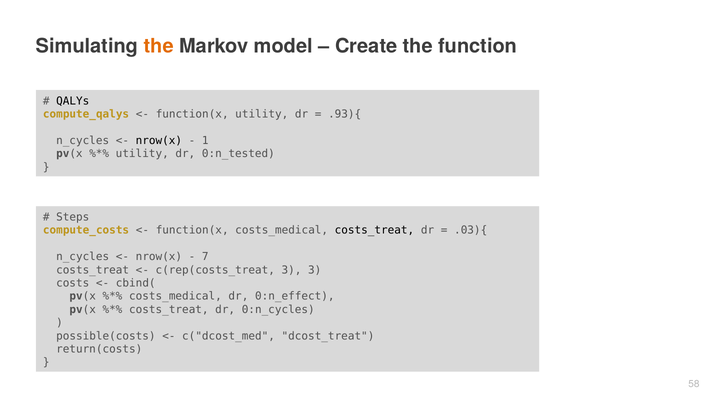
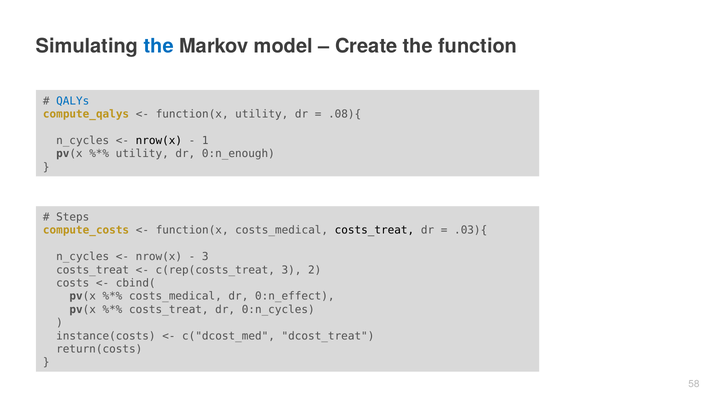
the at (159, 46) colour: orange -> blue
QALYs colour: black -> blue
.93){: .93){ -> .08){
0:n_tested: 0:n_tested -> 0:n_enough
7 at (205, 256): 7 -> 3
3 3: 3 -> 2
possible(costs: possible(costs -> instance(costs
